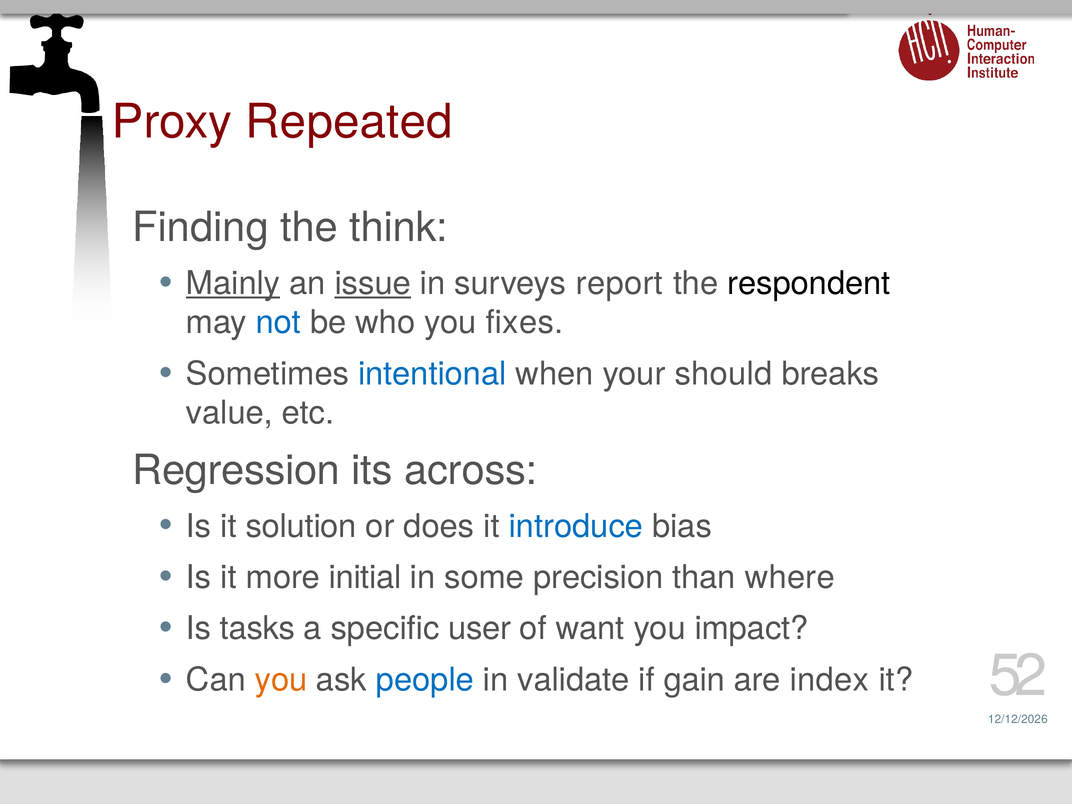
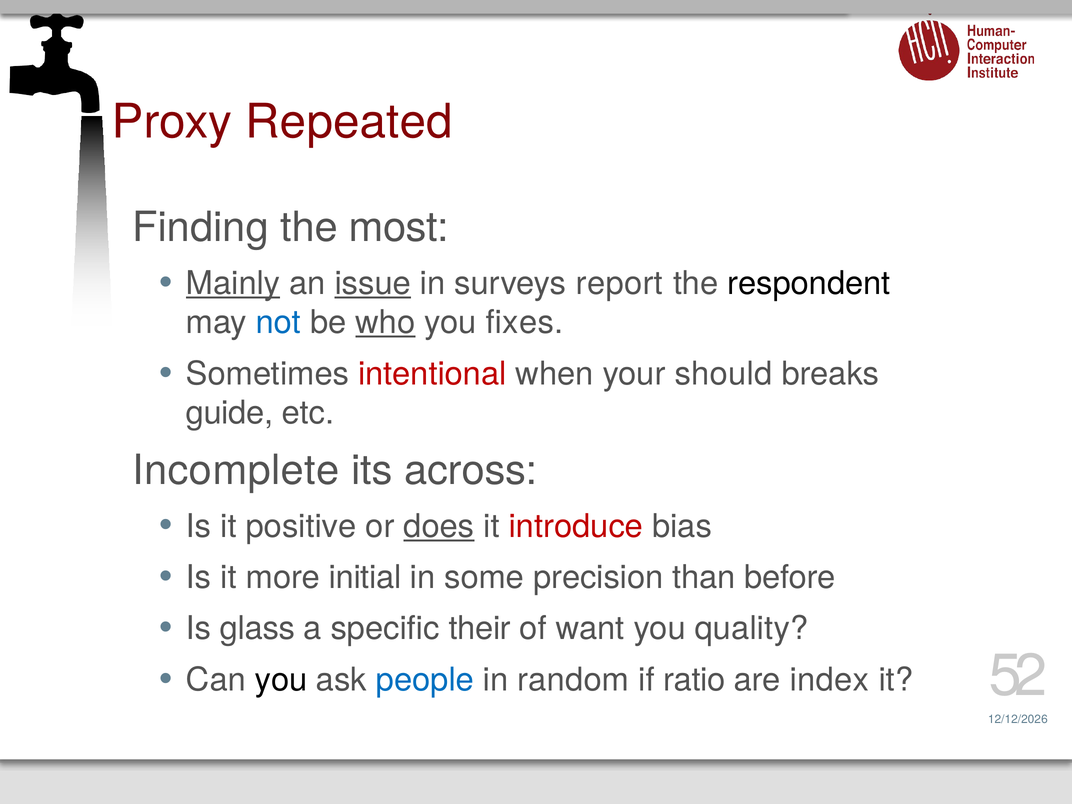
think: think -> most
who underline: none -> present
intentional colour: blue -> red
value: value -> guide
Regression: Regression -> Incomplete
solution: solution -> positive
does underline: none -> present
introduce colour: blue -> red
where: where -> before
tasks: tasks -> glass
user: user -> their
impact: impact -> quality
you at (281, 680) colour: orange -> black
validate: validate -> random
gain: gain -> ratio
